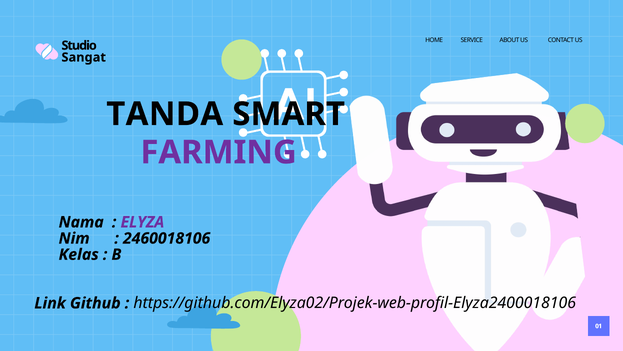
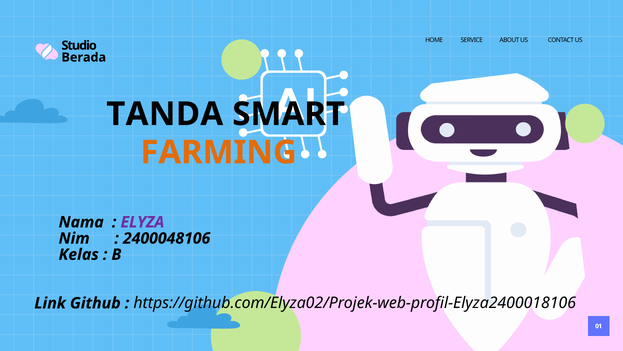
Sangat: Sangat -> Berada
FARMING colour: purple -> orange
2460018106: 2460018106 -> 2400048106
